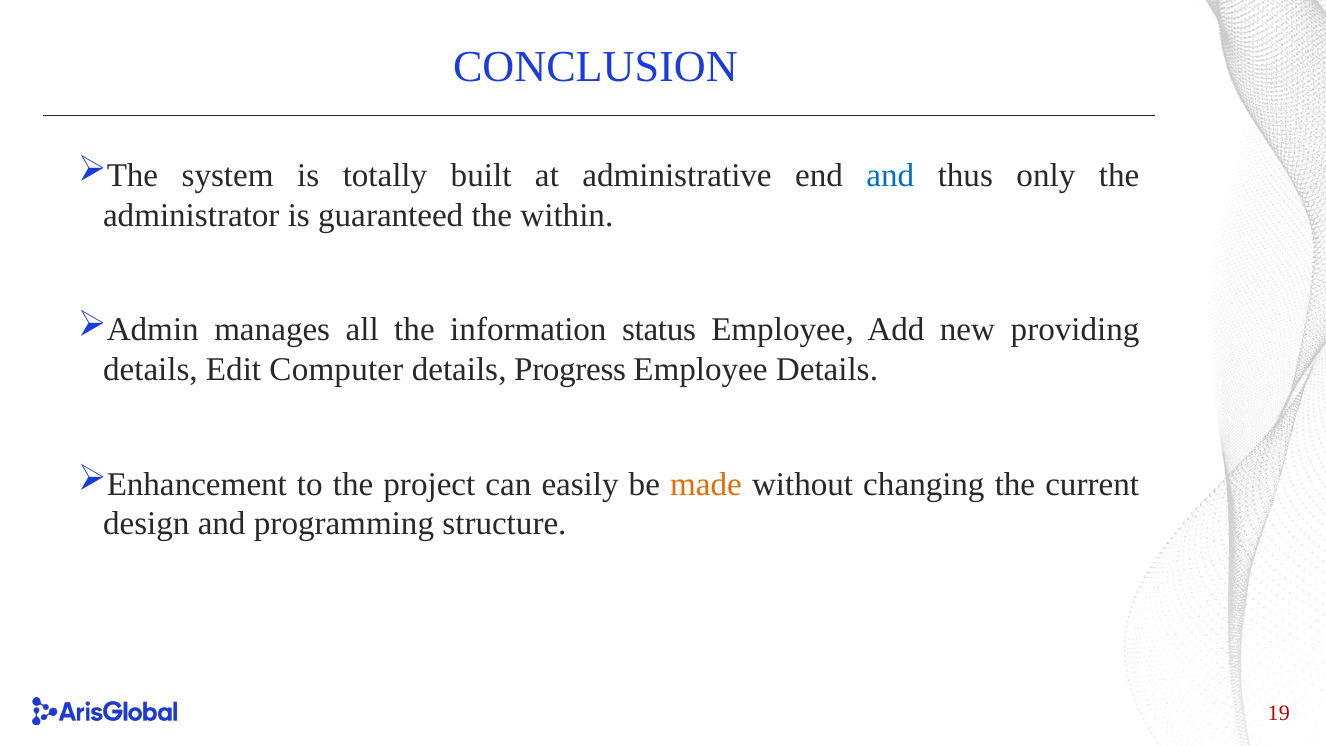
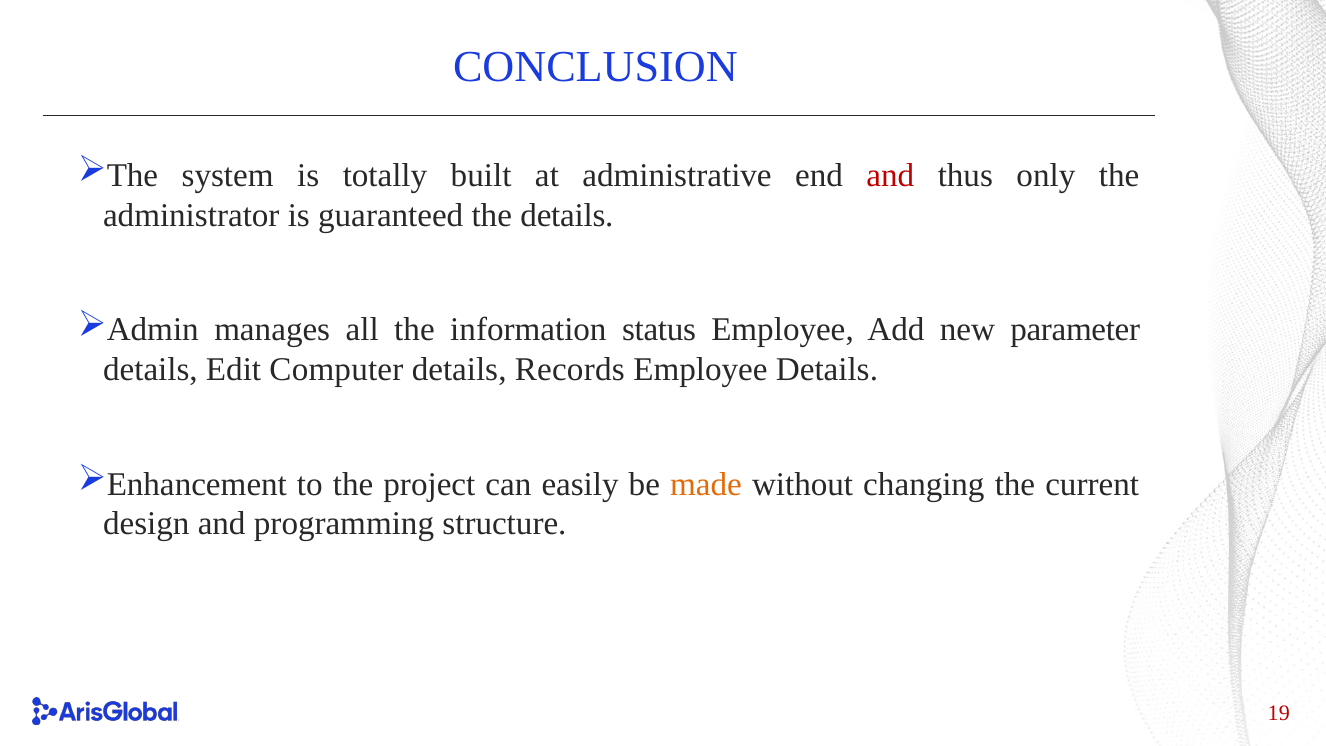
and at (890, 175) colour: blue -> red
the within: within -> details
providing: providing -> parameter
Progress: Progress -> Records
